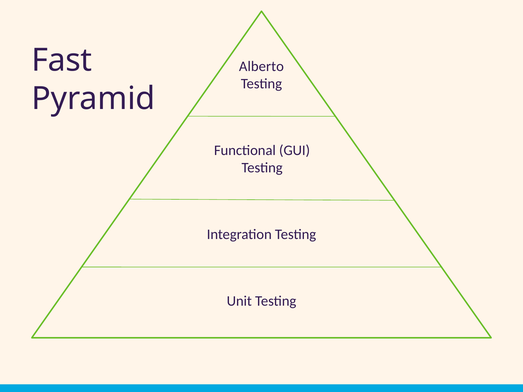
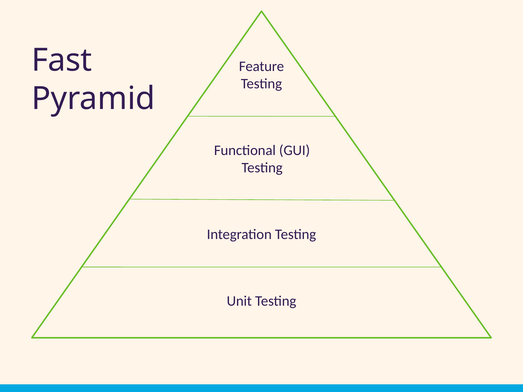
Alberto: Alberto -> Feature
